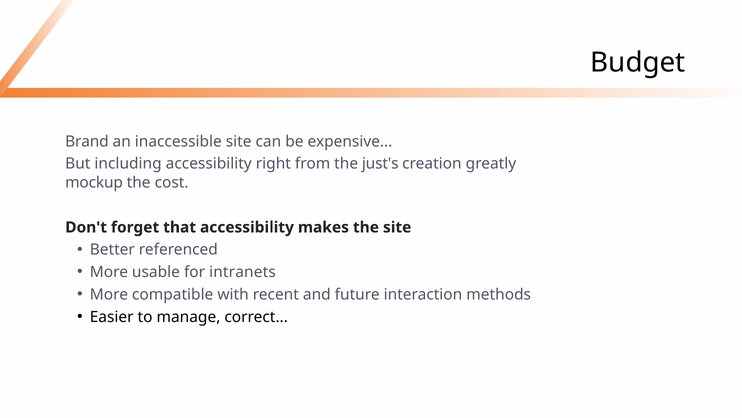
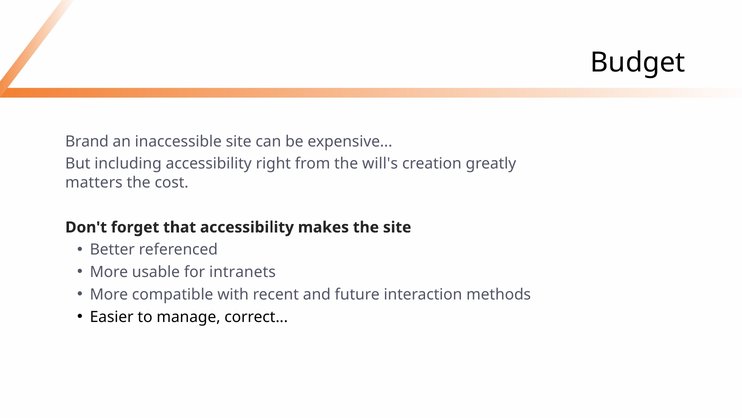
just's: just's -> will's
mockup: mockup -> matters
